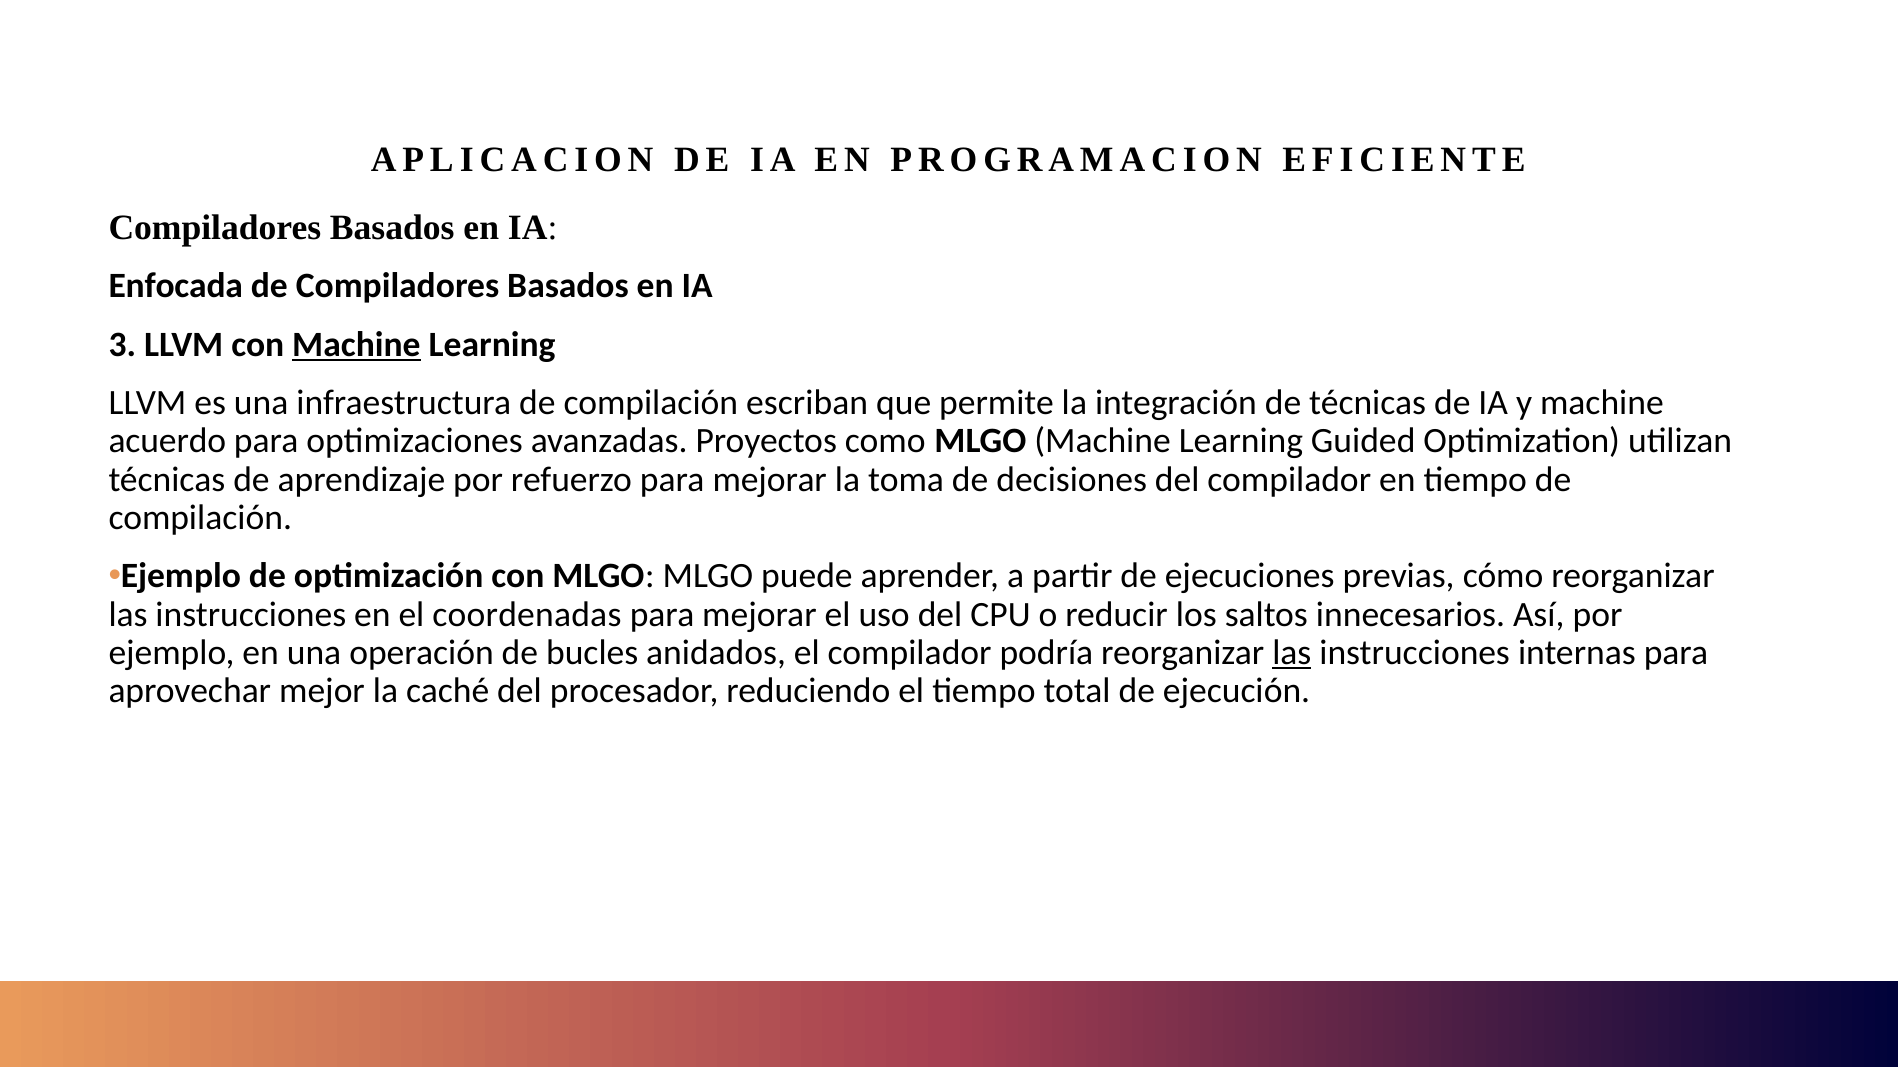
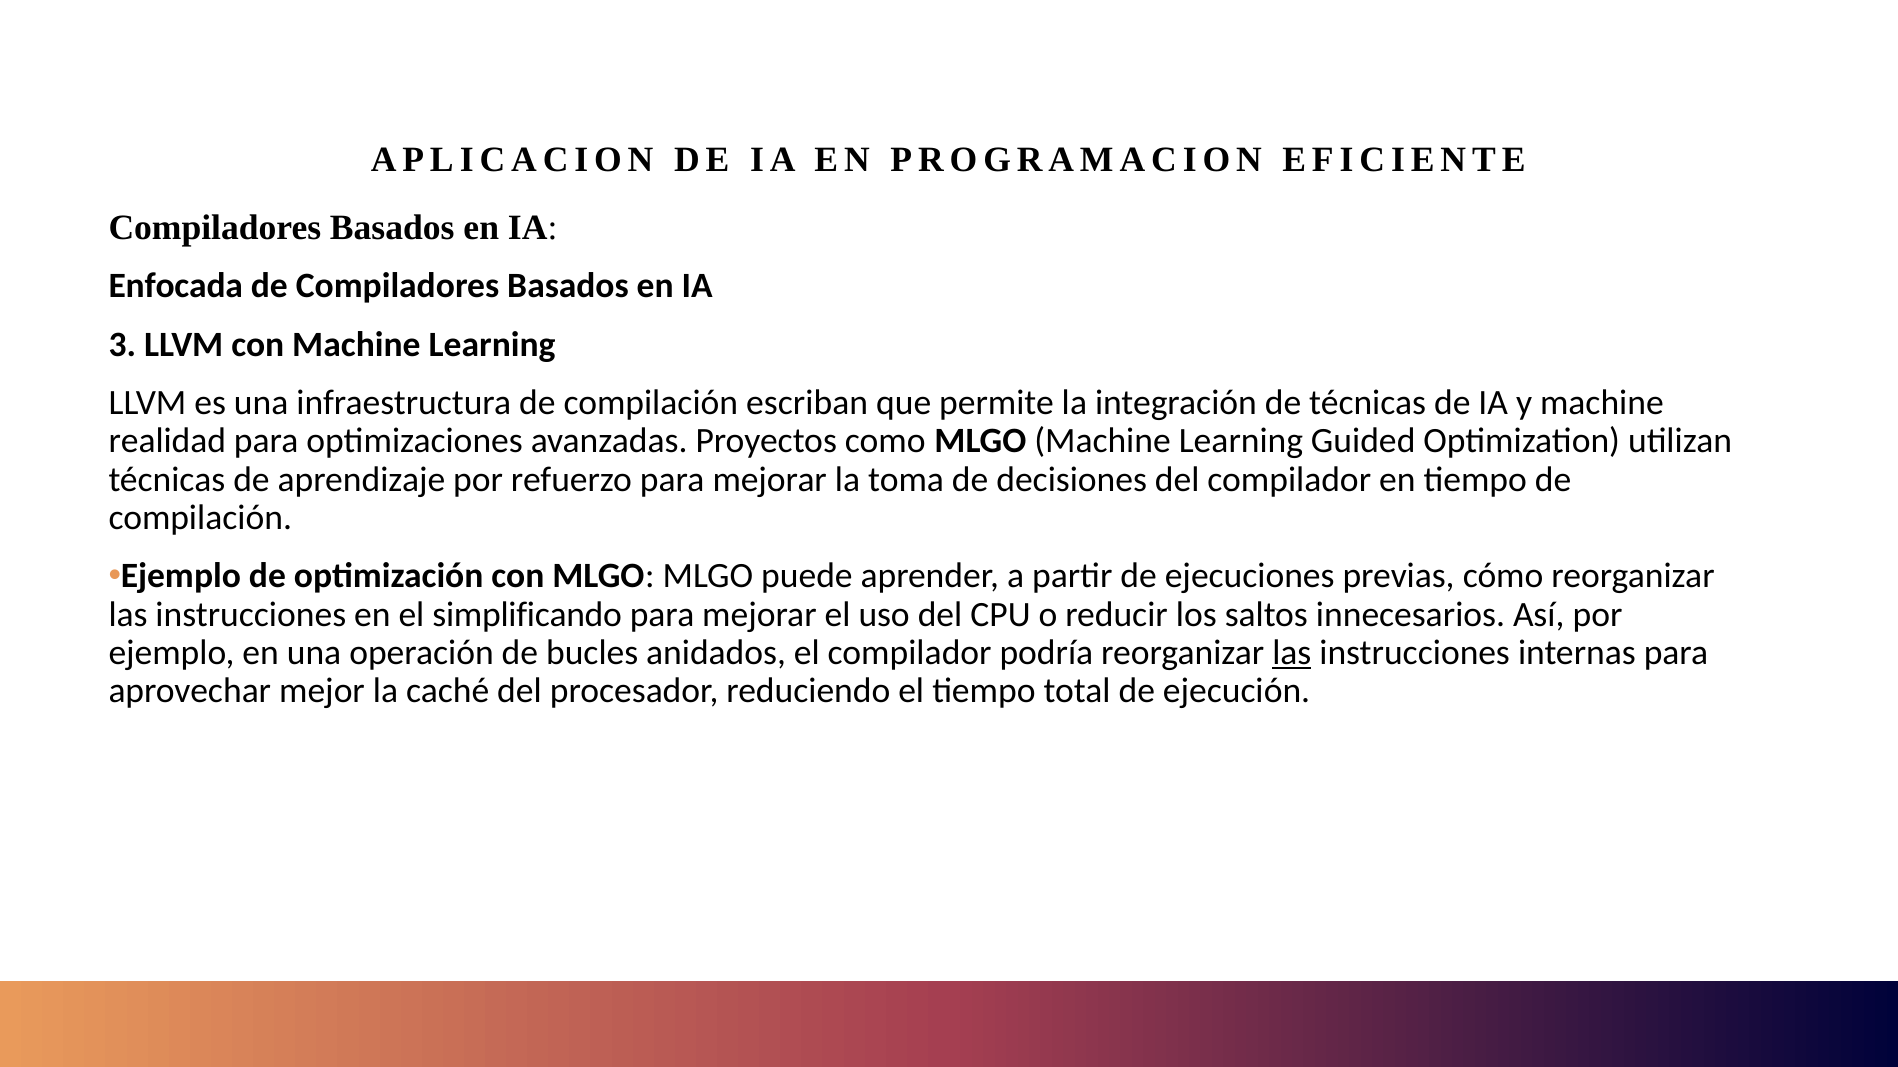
Machine at (356, 345) underline: present -> none
acuerdo: acuerdo -> realidad
coordenadas: coordenadas -> simplificando
